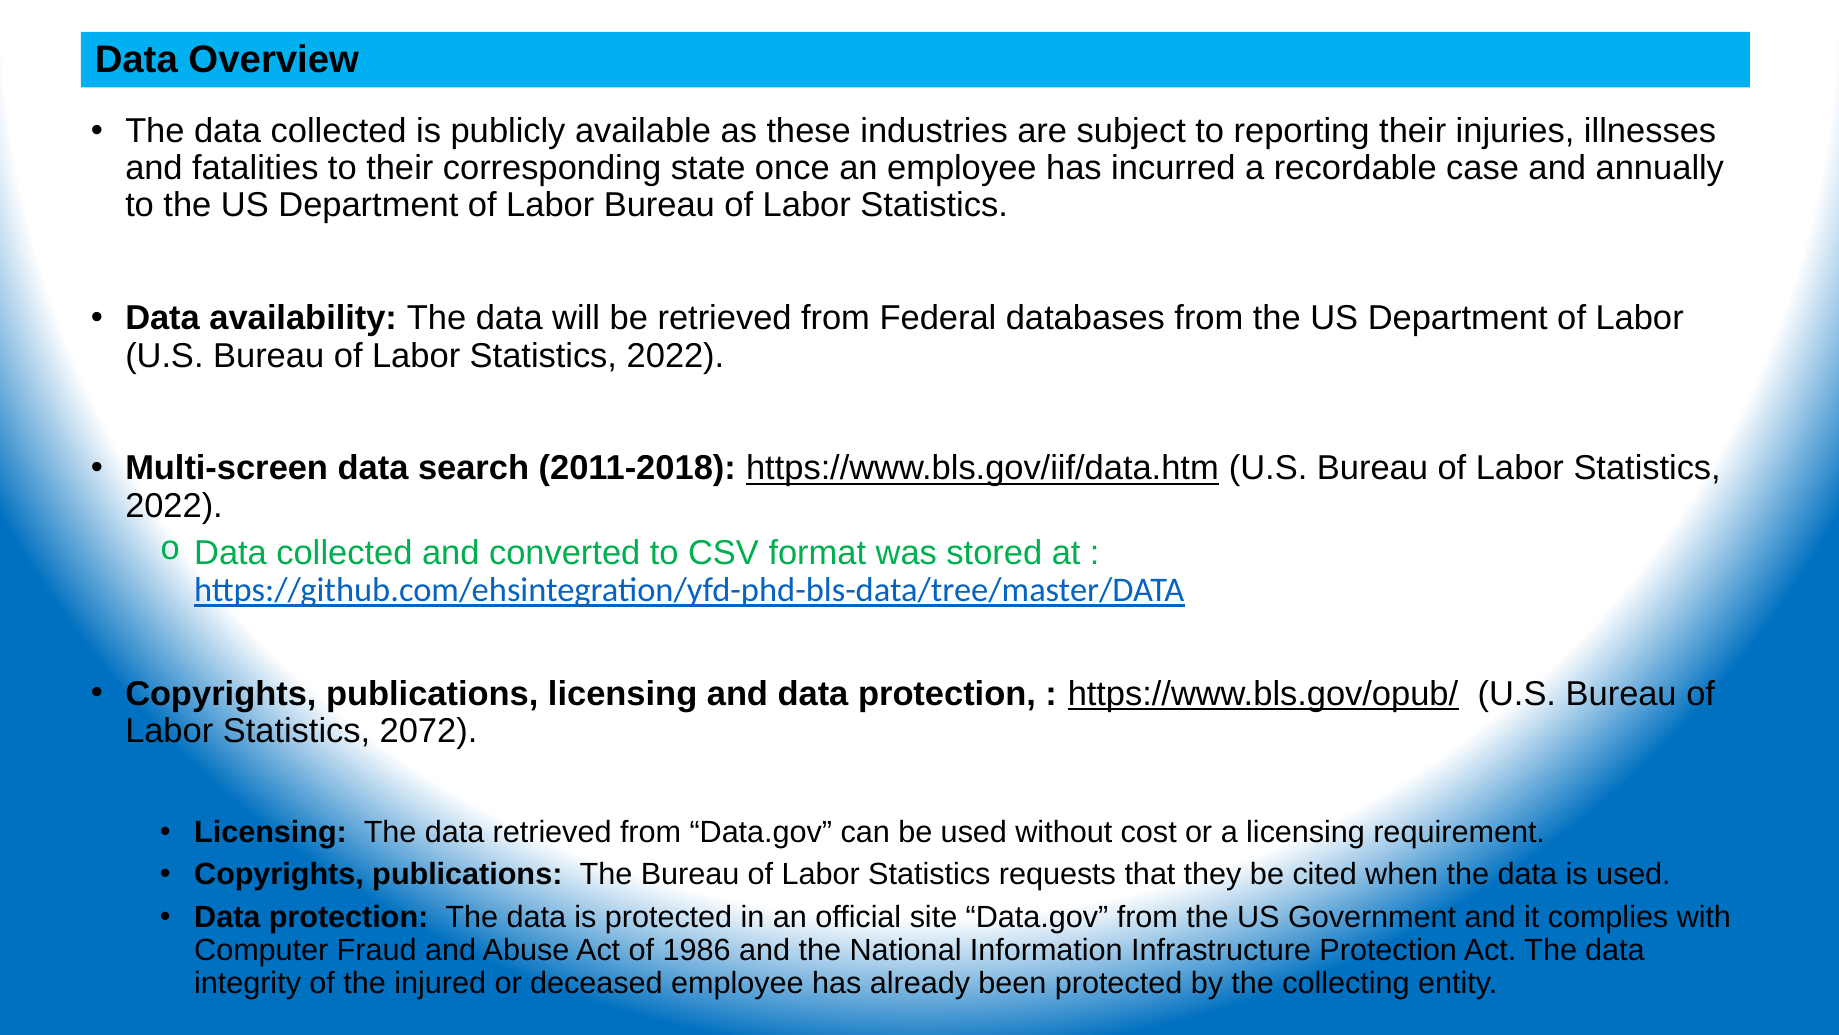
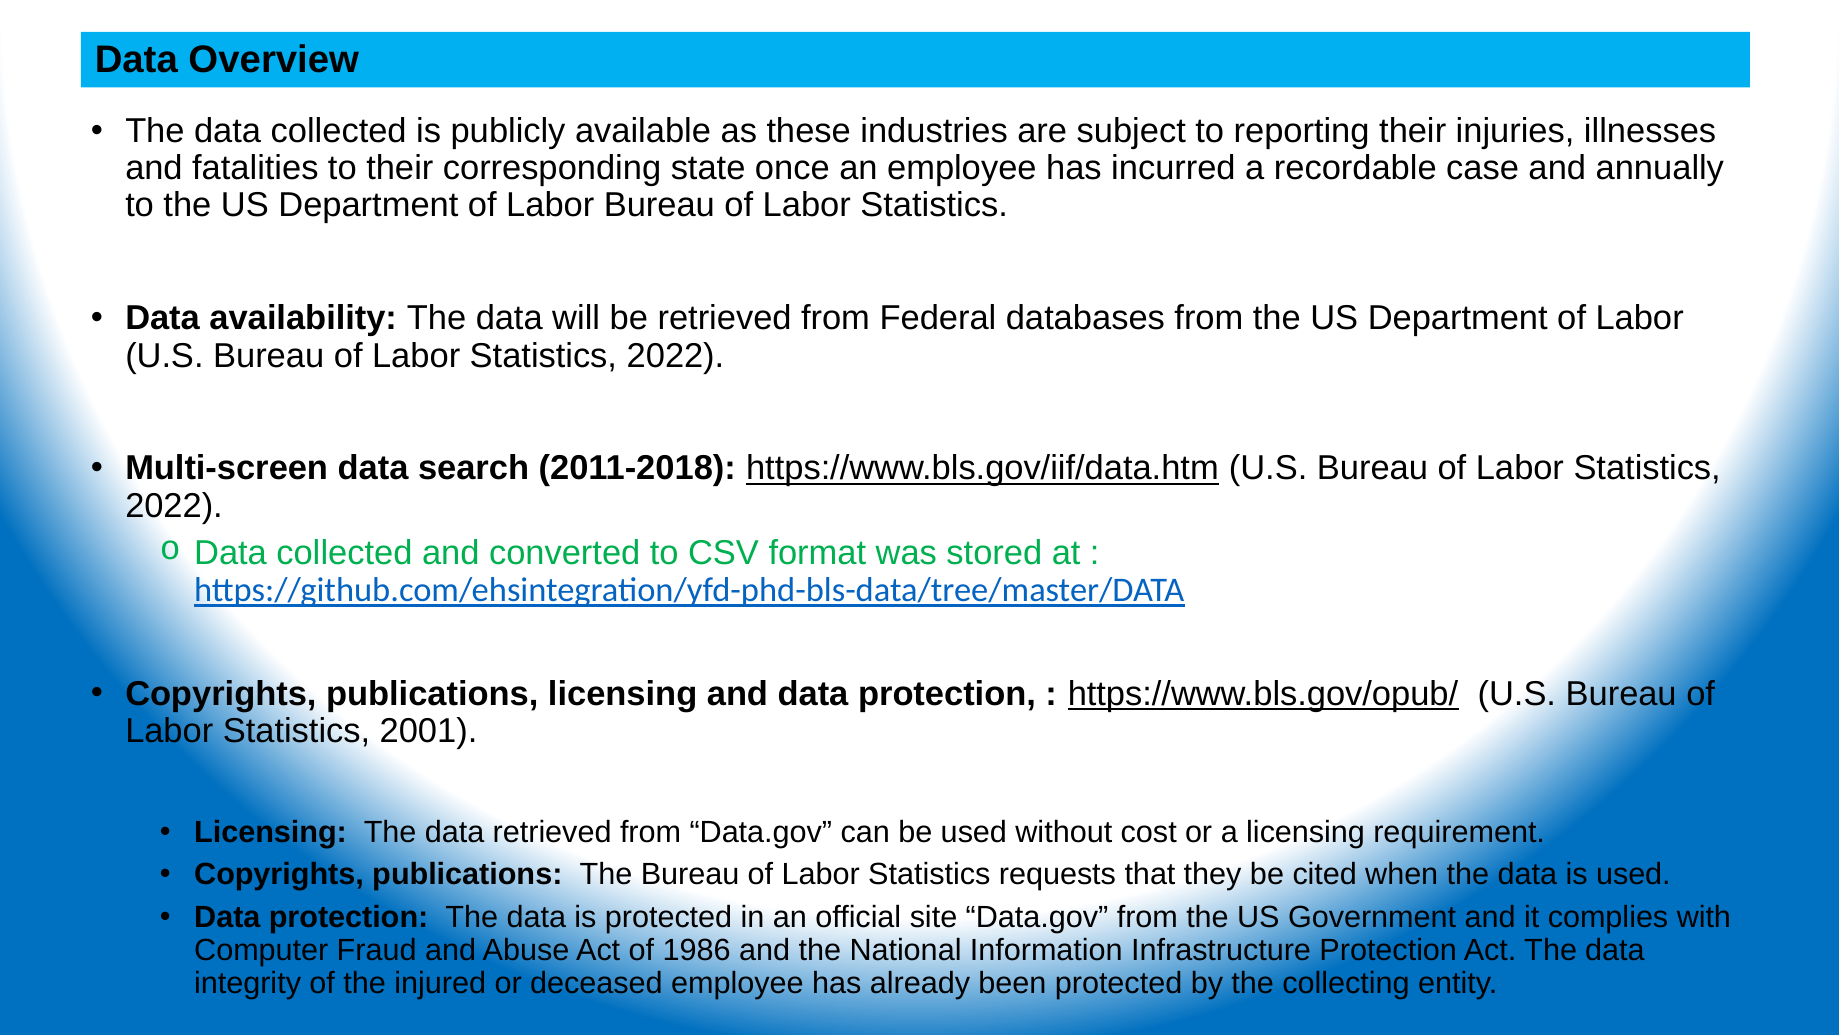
2072: 2072 -> 2001
